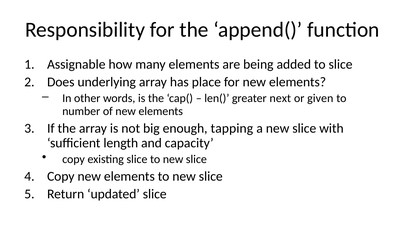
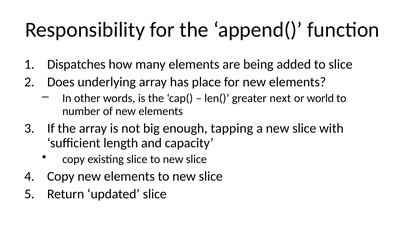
Assignable: Assignable -> Dispatches
given: given -> world
